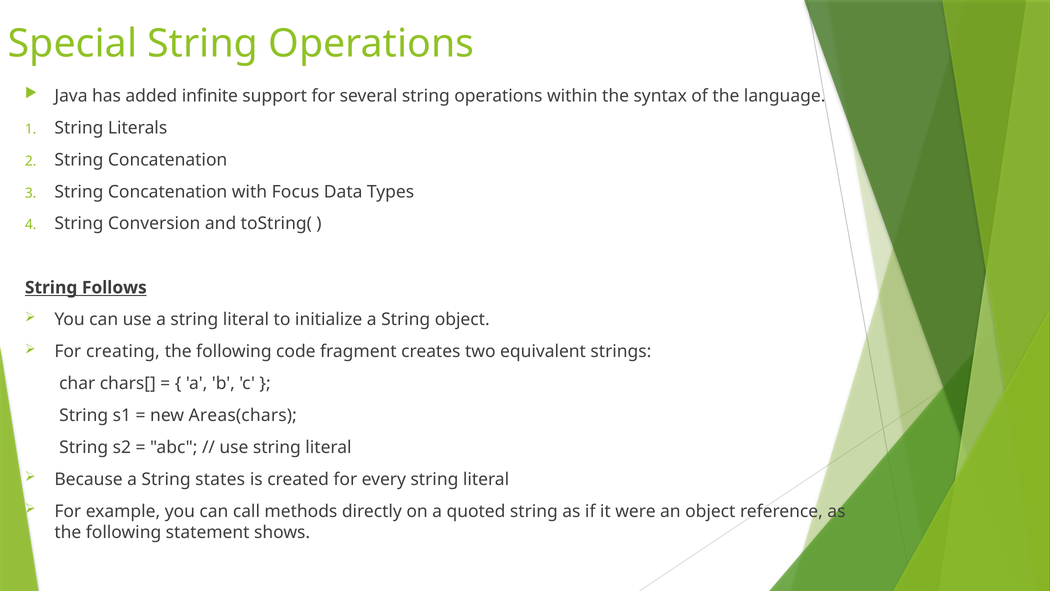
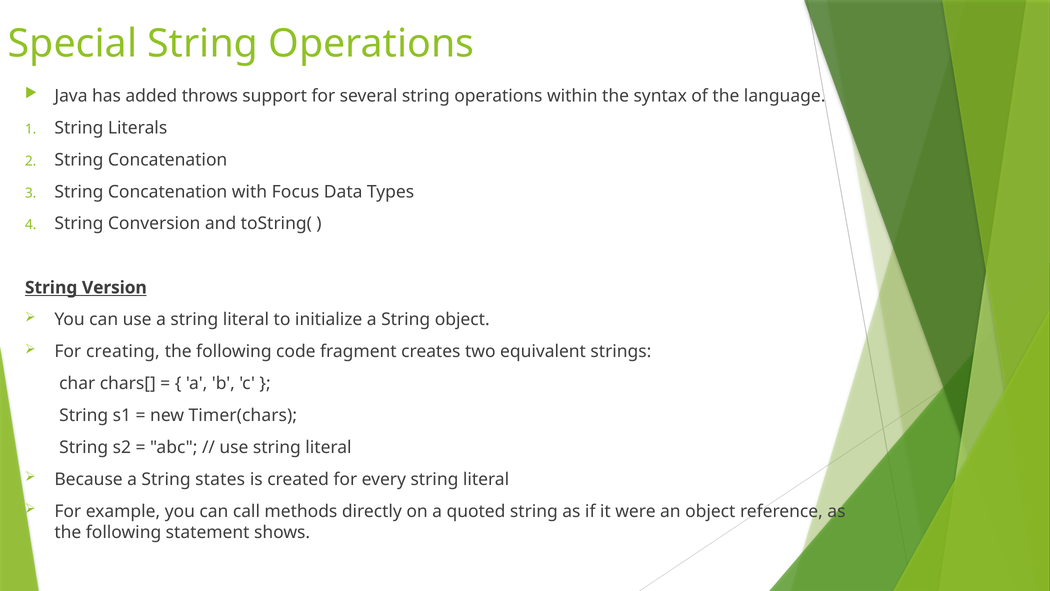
infinite: infinite -> throws
Follows: Follows -> Version
Areas(chars: Areas(chars -> Timer(chars
